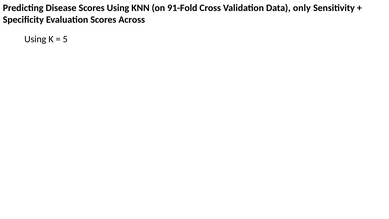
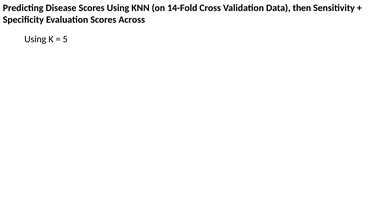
91-Fold: 91-Fold -> 14-Fold
only: only -> then
